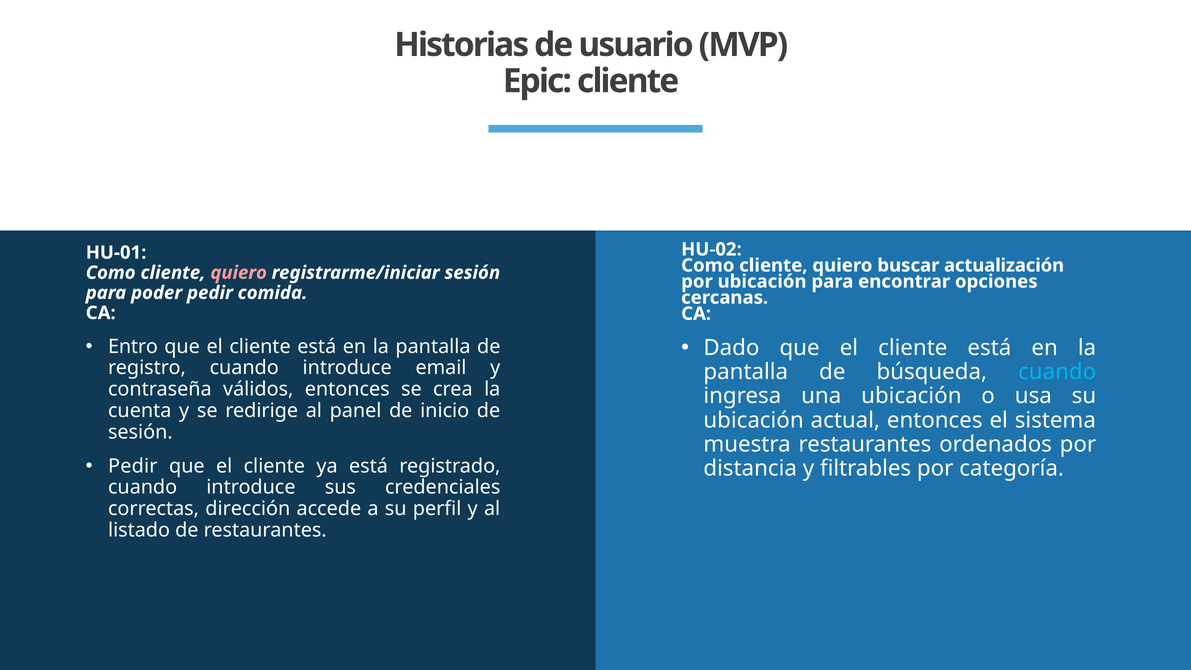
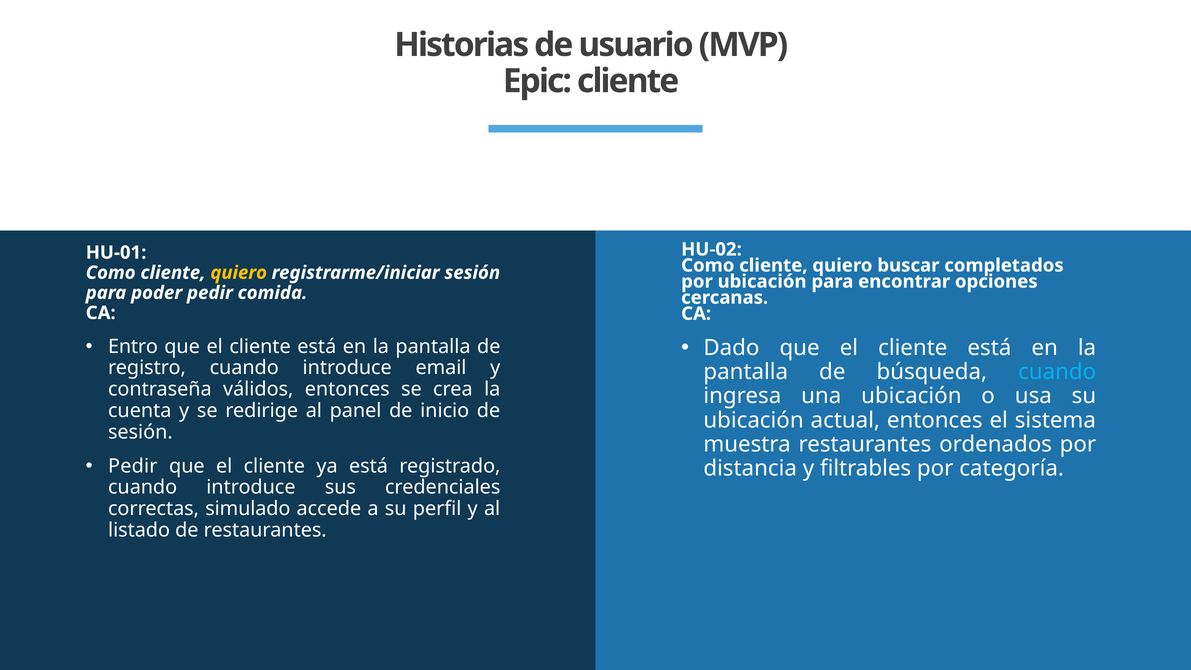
actualización: actualización -> completados
quiero at (239, 273) colour: pink -> yellow
dirección: dirección -> simulado
